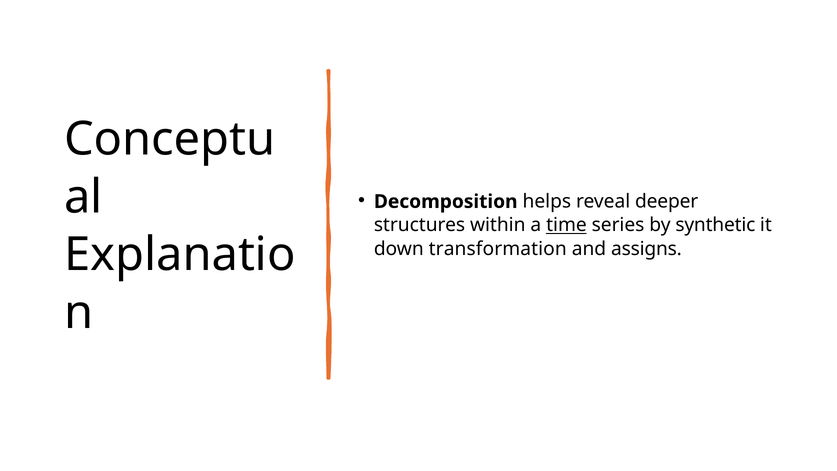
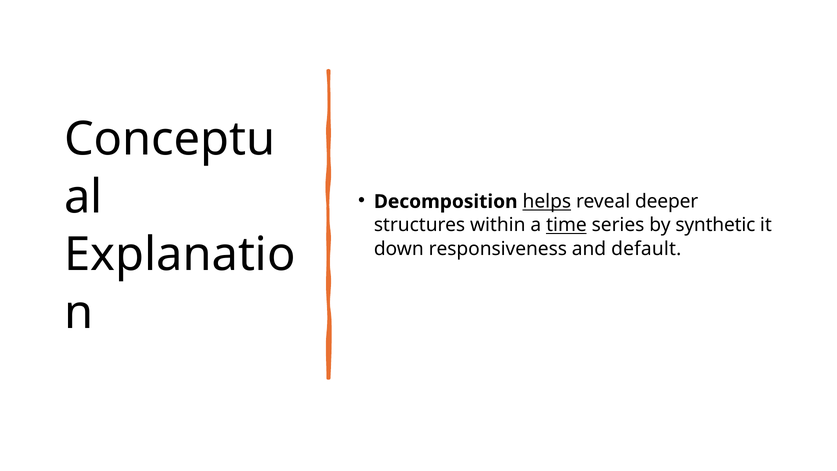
helps underline: none -> present
transformation: transformation -> responsiveness
assigns: assigns -> default
